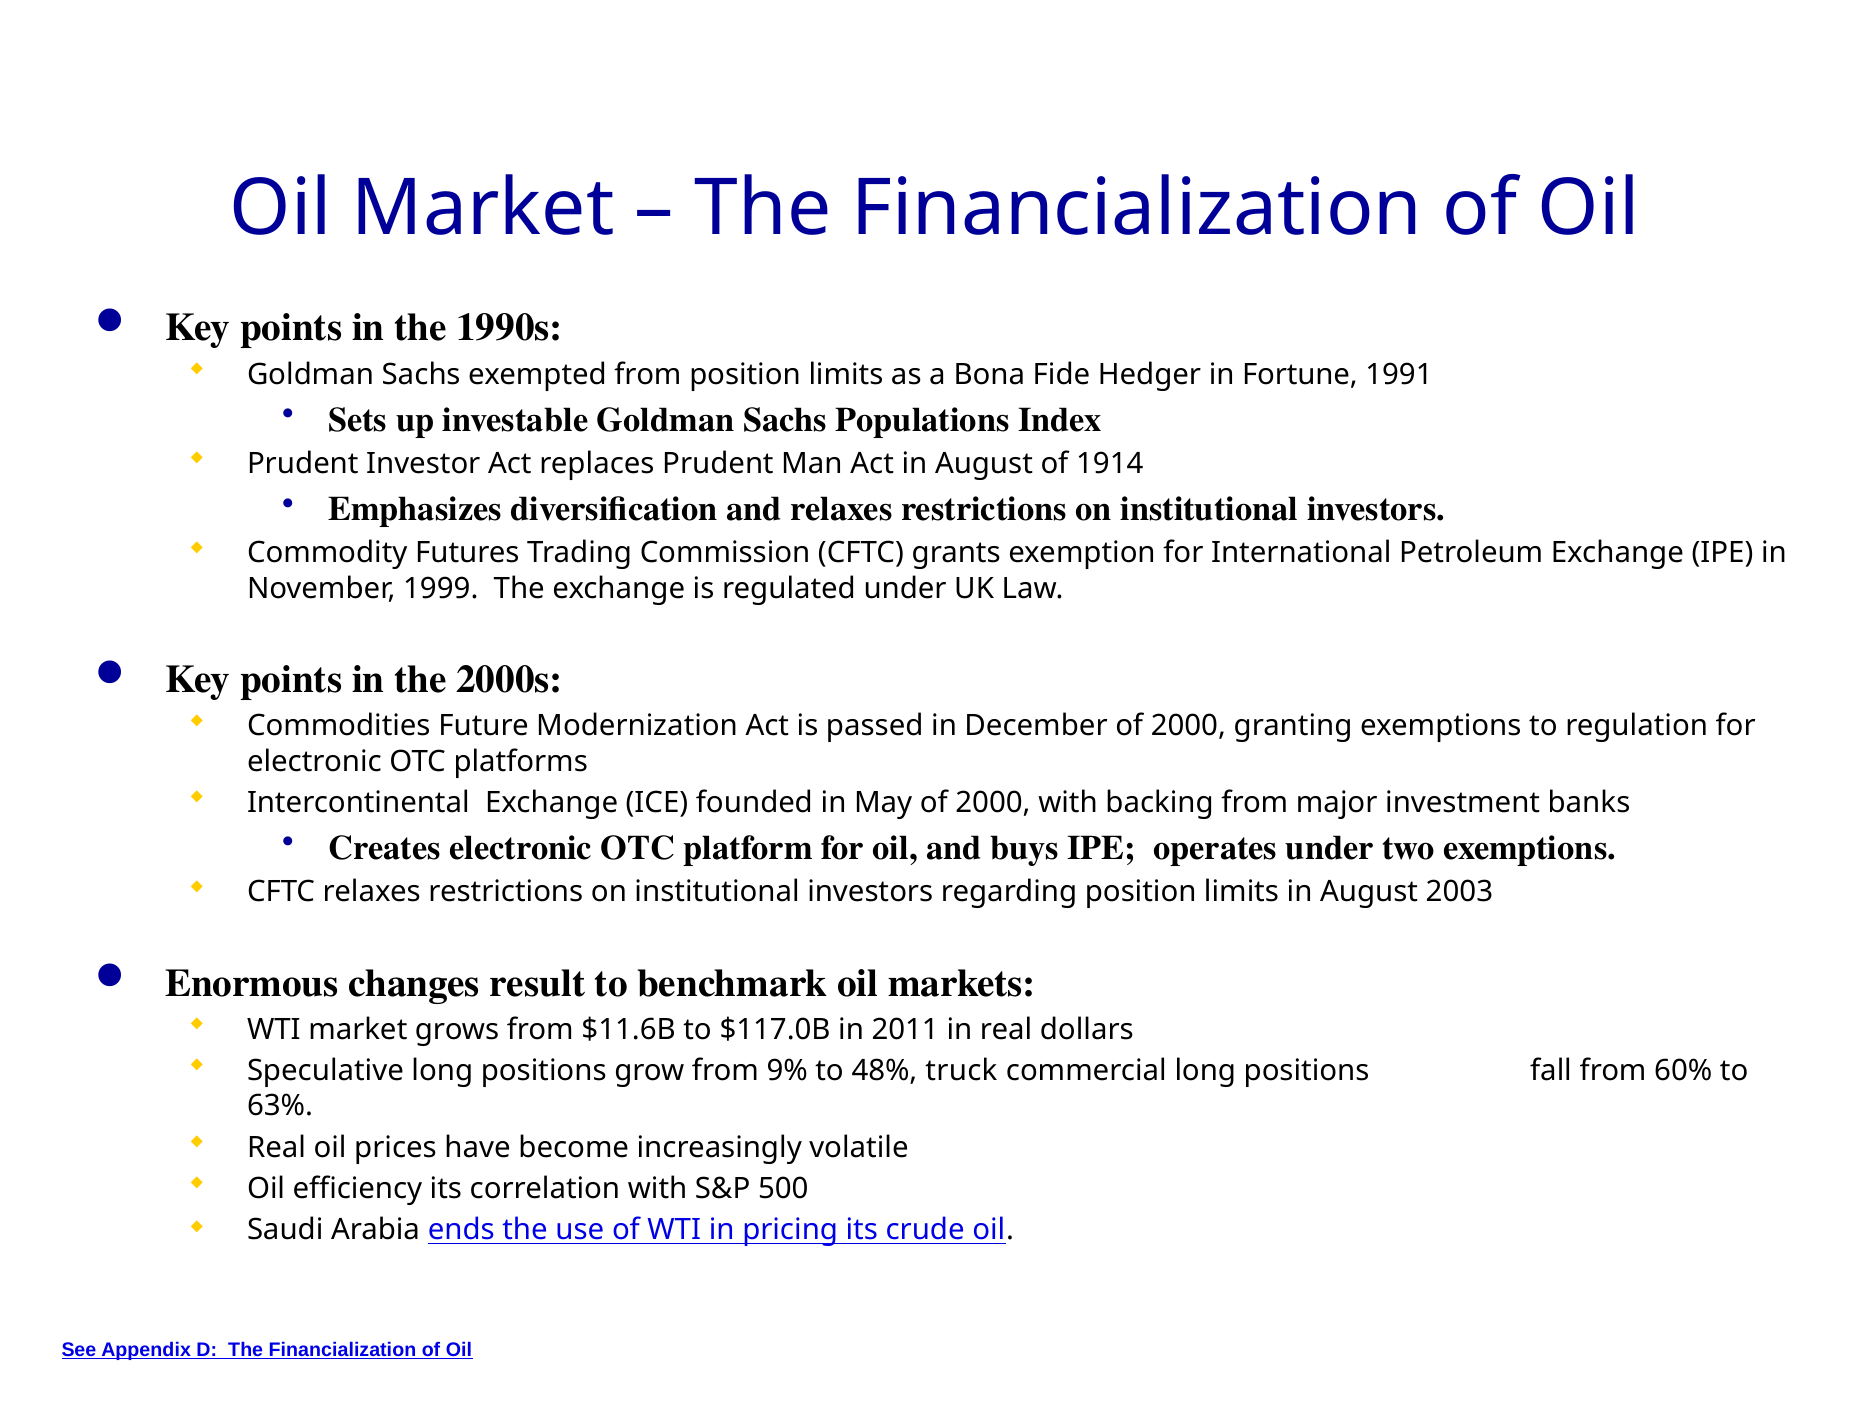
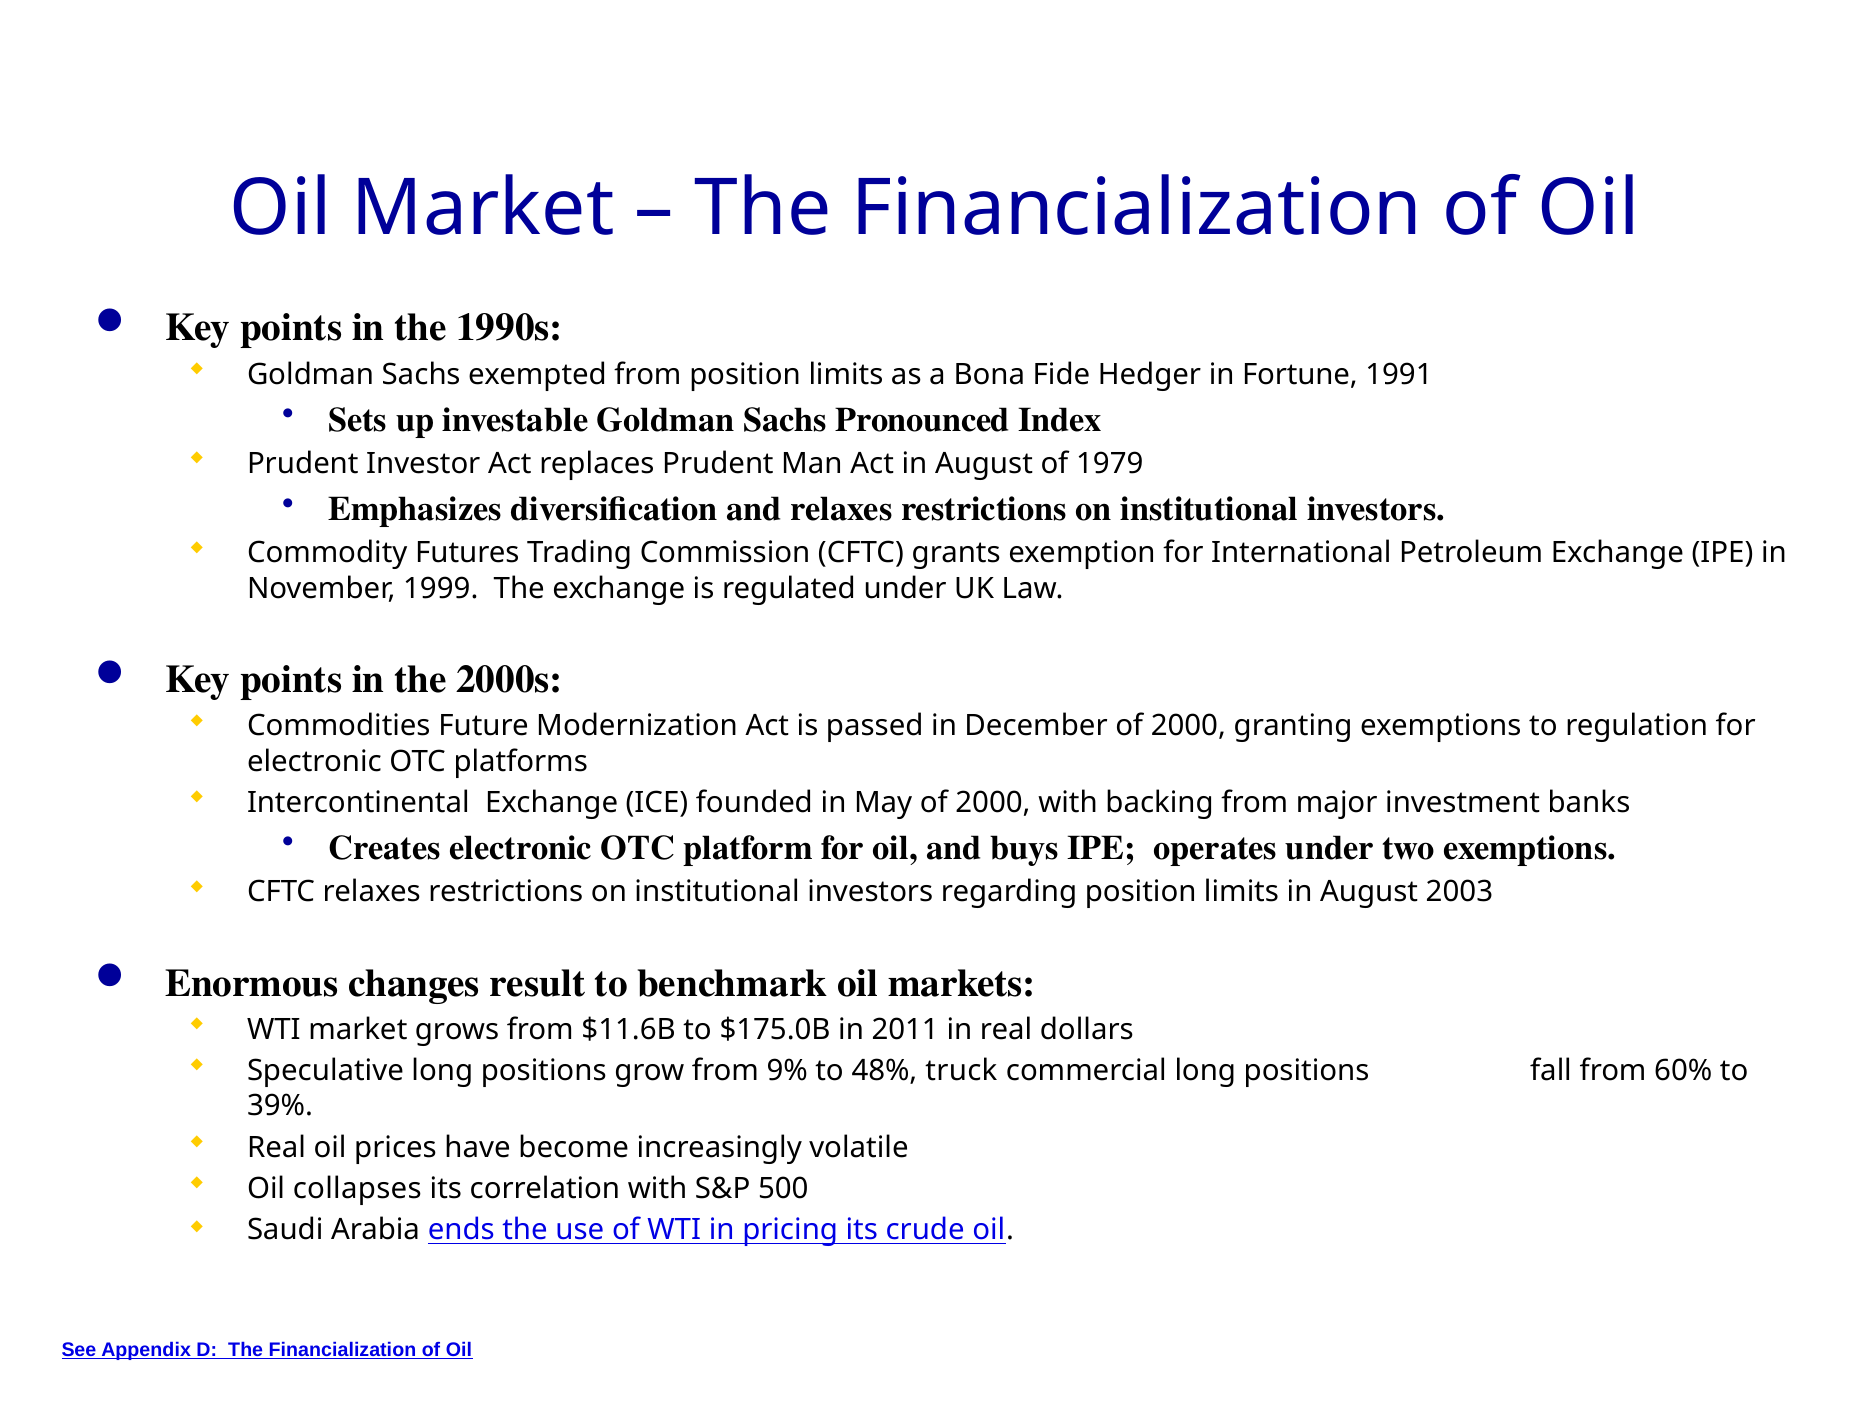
Populations: Populations -> Pronounced
1914: 1914 -> 1979
$117.0B: $117.0B -> $175.0B
63%: 63% -> 39%
efficiency: efficiency -> collapses
